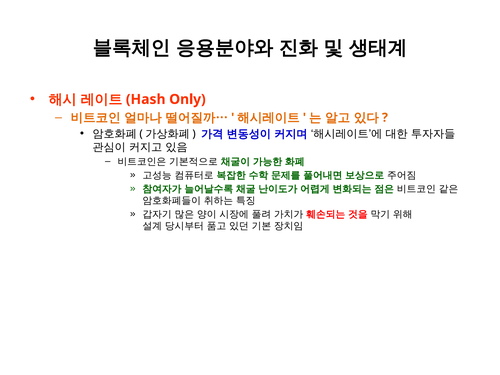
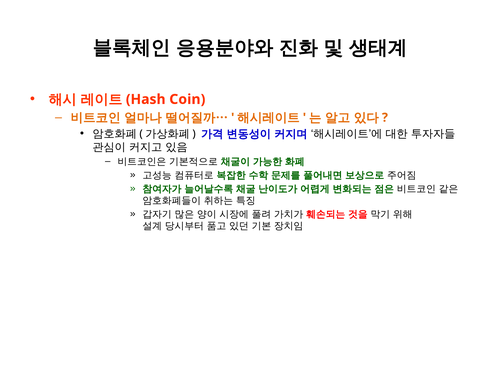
Only: Only -> Coin
